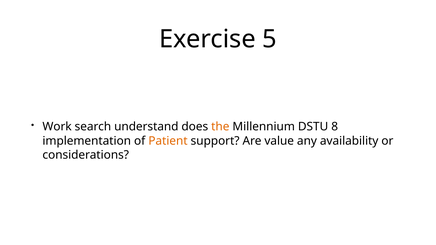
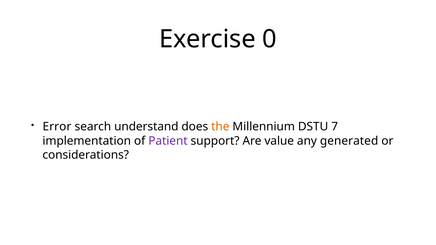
5: 5 -> 0
Work: Work -> Error
8: 8 -> 7
Patient colour: orange -> purple
availability: availability -> generated
